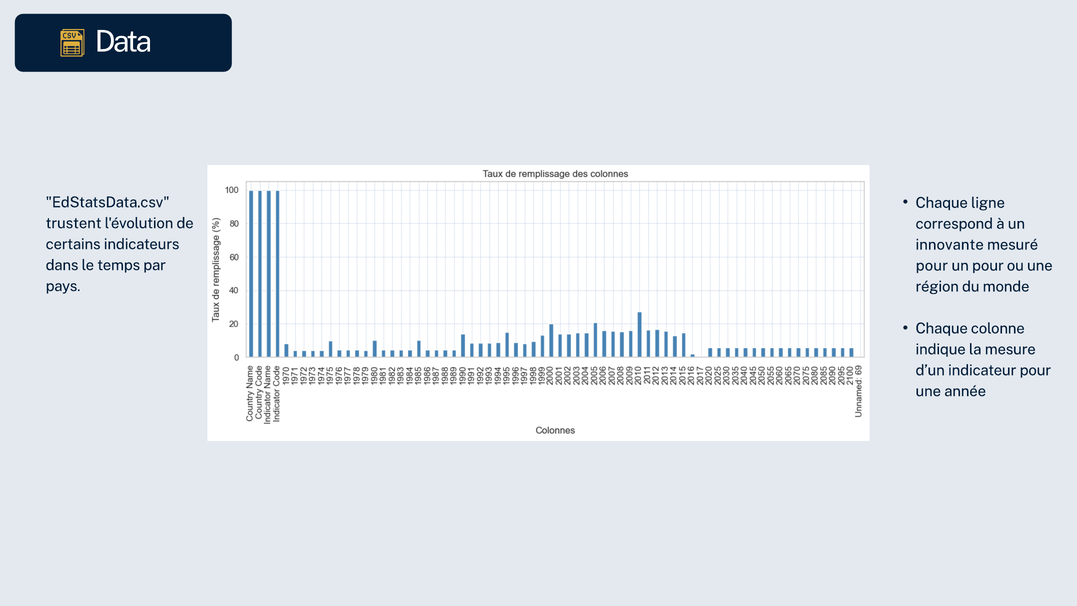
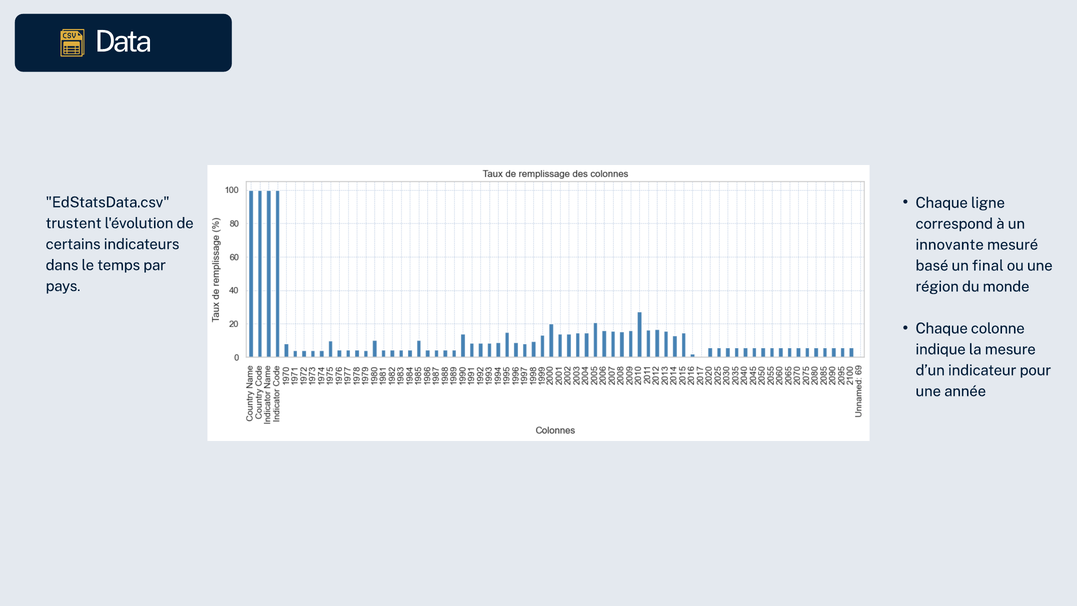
pour at (932, 266): pour -> basé
un pour: pour -> final
